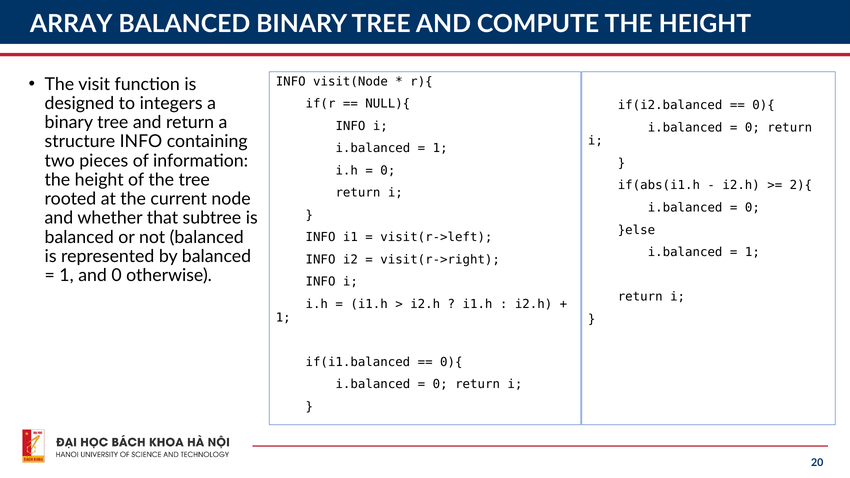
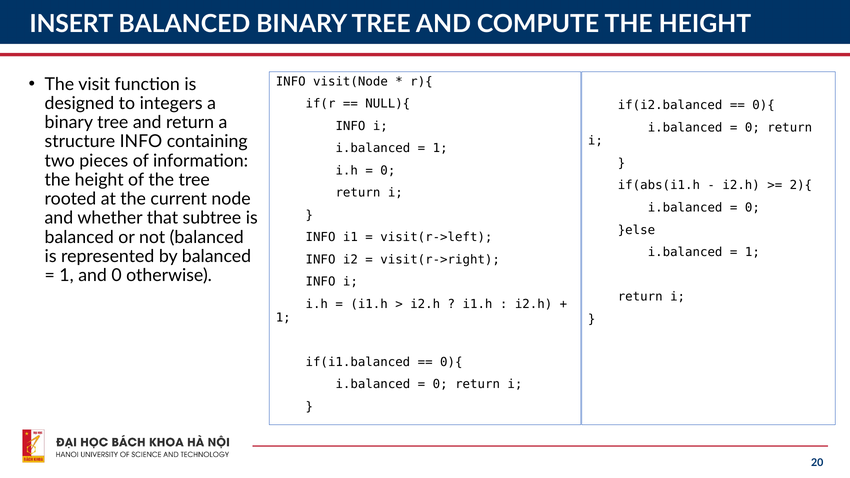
ARRAY: ARRAY -> INSERT
